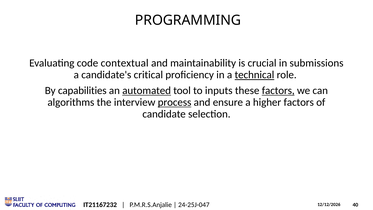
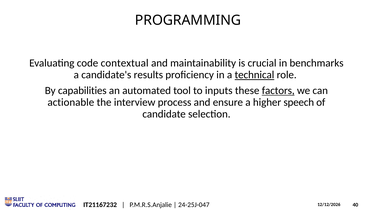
submissions: submissions -> benchmarks
critical: critical -> results
automated underline: present -> none
algorithms: algorithms -> actionable
process underline: present -> none
higher factors: factors -> speech
